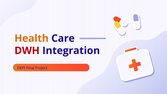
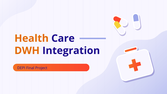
DWH colour: red -> orange
